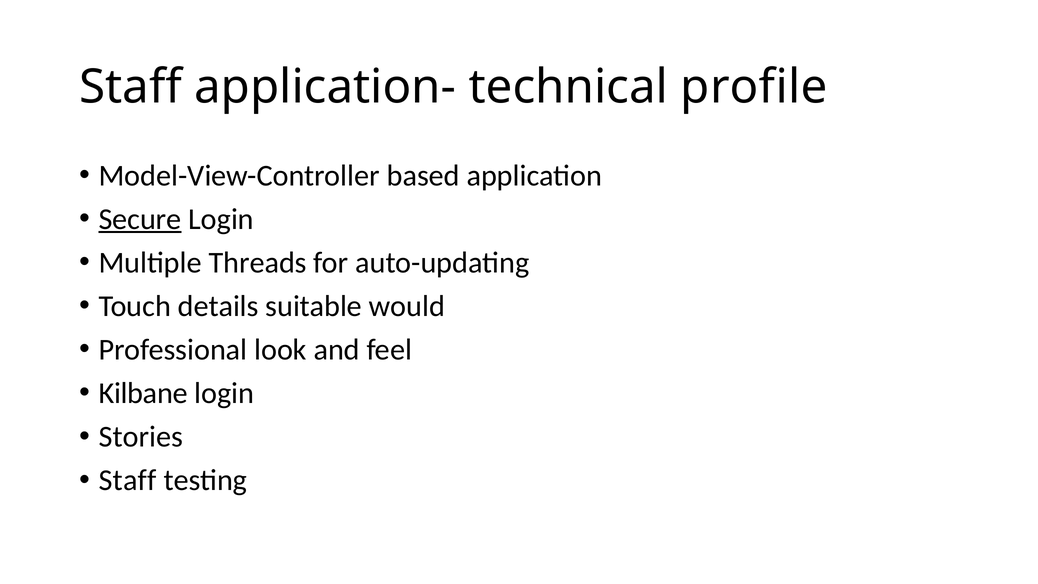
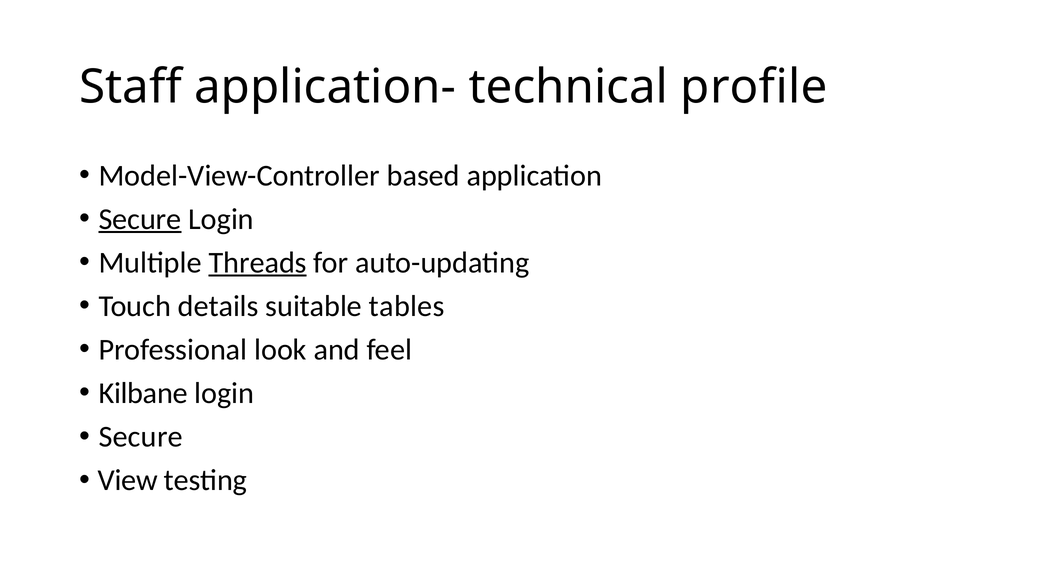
Threads underline: none -> present
would: would -> tables
Stories at (141, 437): Stories -> Secure
Staff at (128, 480): Staff -> View
